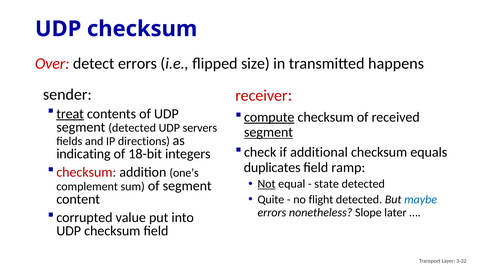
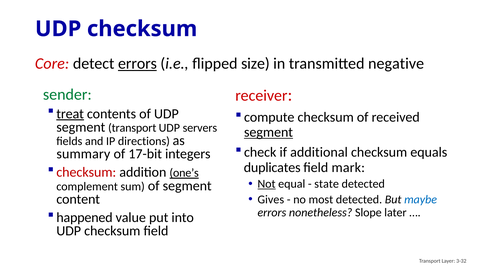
Over: Over -> Core
errors at (137, 63) underline: none -> present
happens: happens -> negative
sender colour: black -> green
compute underline: present -> none
segment detected: detected -> transport
indicating: indicating -> summary
18-bit: 18-bit -> 17-bit
ramp: ramp -> mark
one’s underline: none -> present
Quite: Quite -> Gives
flight: flight -> most
corrupted: corrupted -> happened
